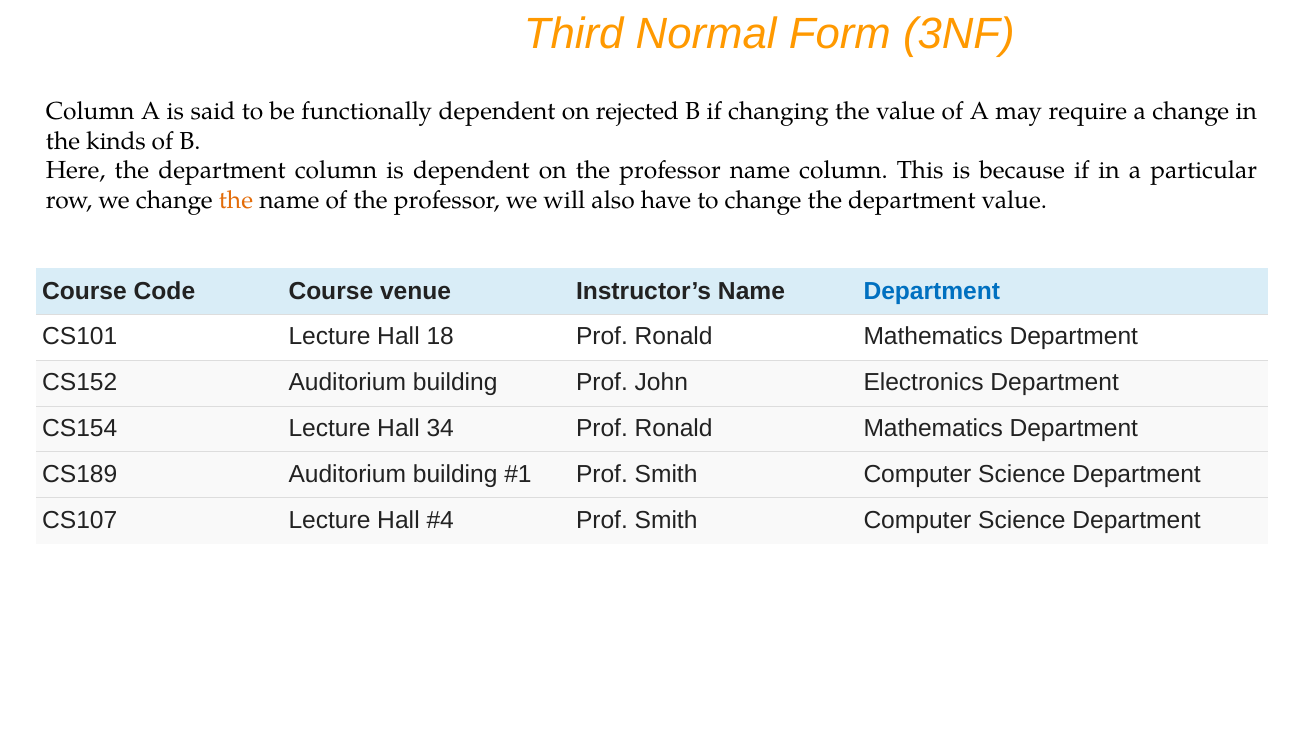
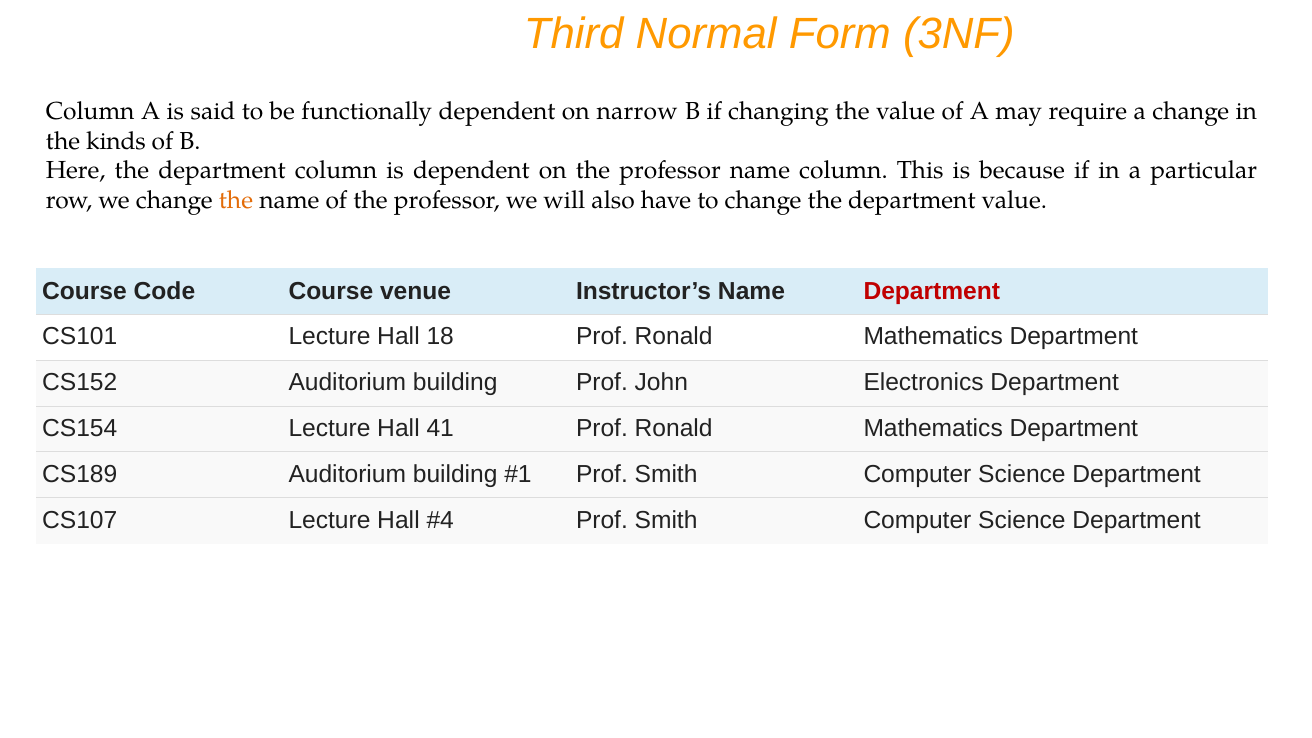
rejected: rejected -> narrow
Department at (932, 292) colour: blue -> red
34: 34 -> 41
